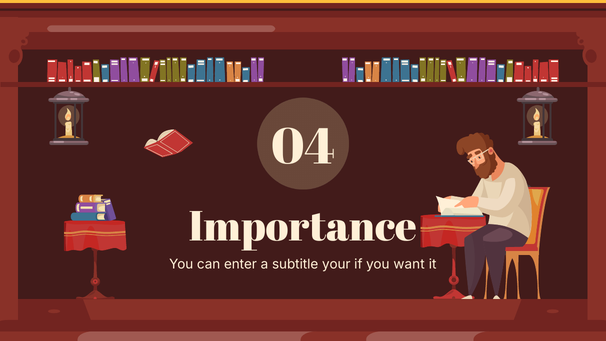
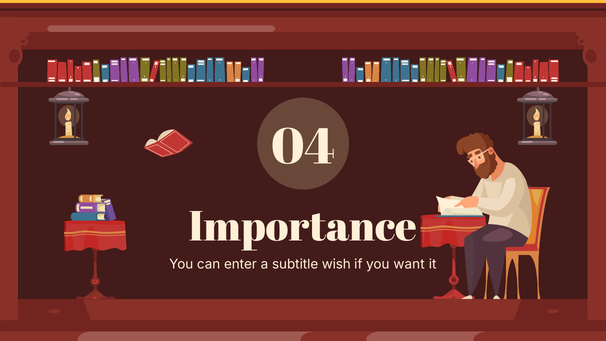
your: your -> wish
